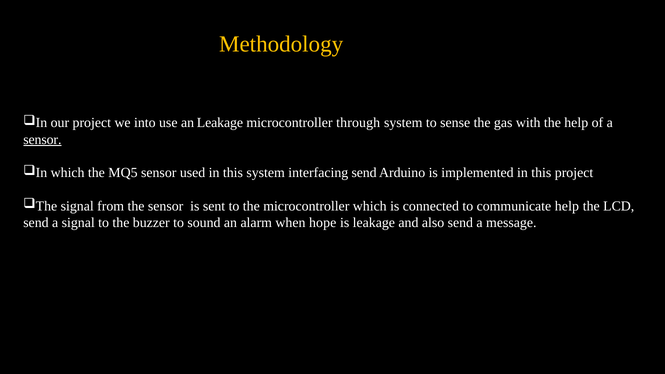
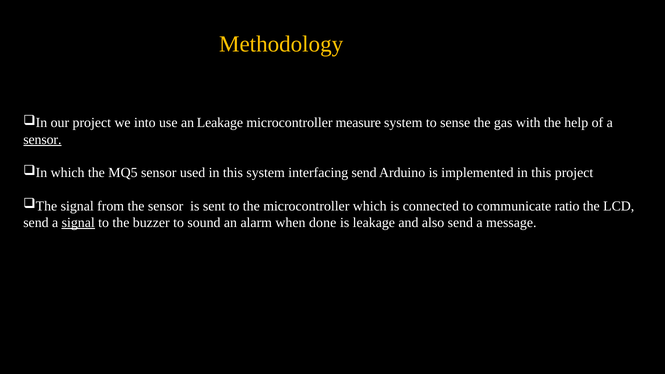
through: through -> measure
communicate help: help -> ratio
signal at (78, 223) underline: none -> present
hope: hope -> done
